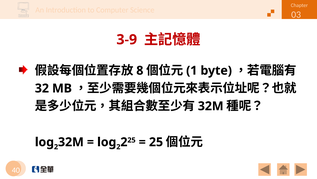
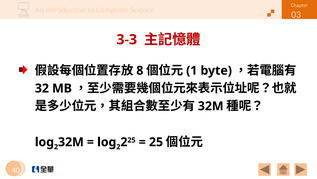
3-9: 3-9 -> 3-3
